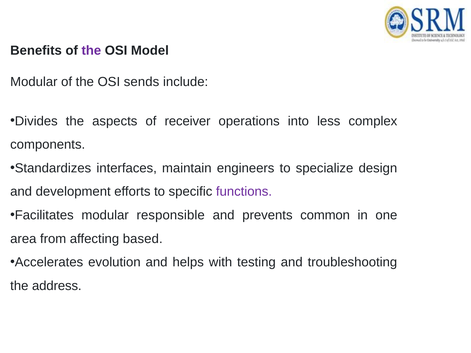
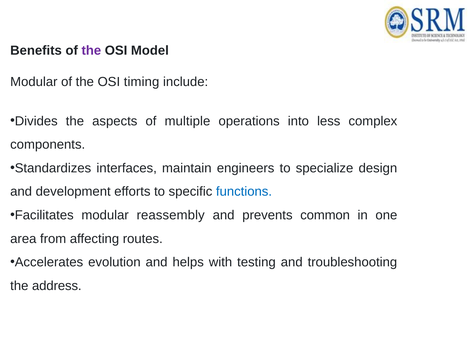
sends: sends -> timing
receiver: receiver -> multiple
functions colour: purple -> blue
responsible: responsible -> reassembly
based: based -> routes
